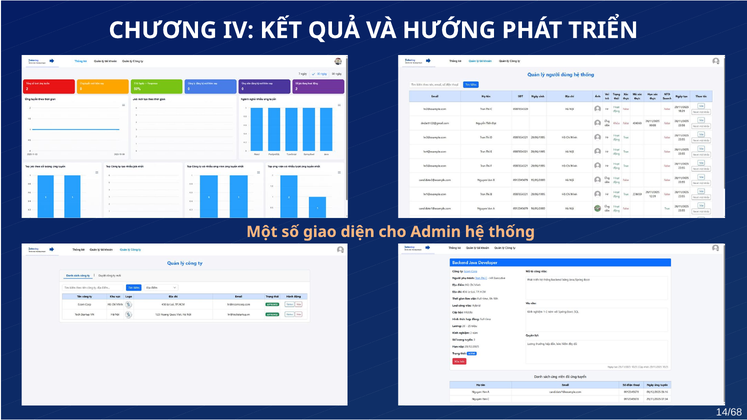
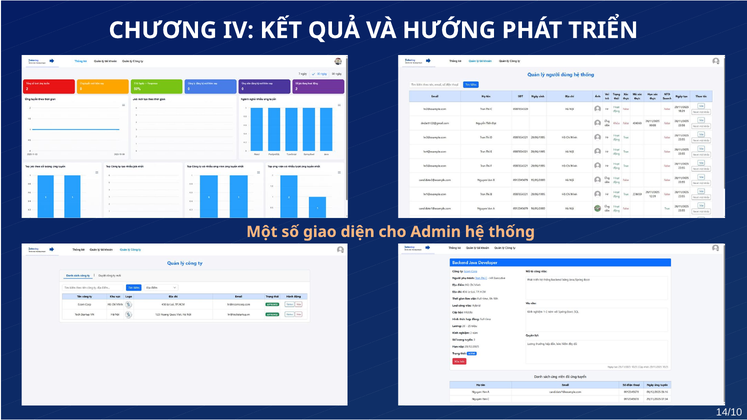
14/68: 14/68 -> 14/10
